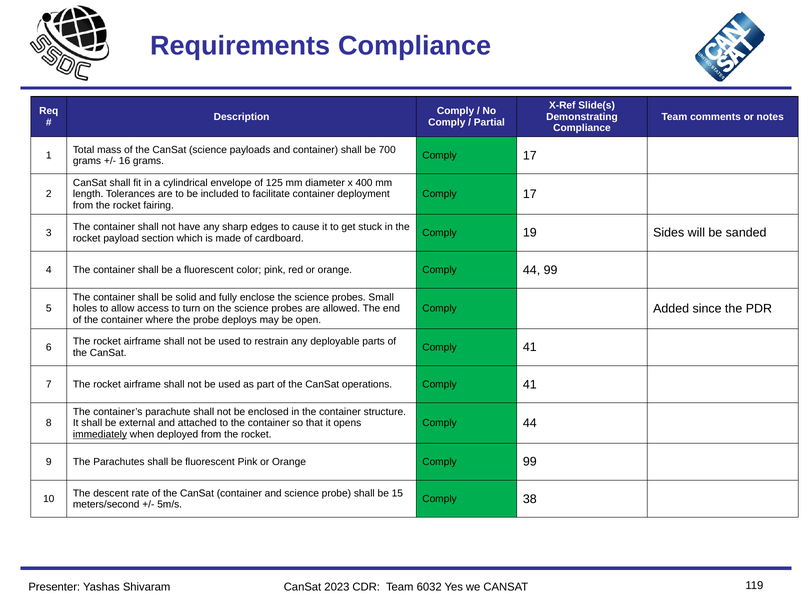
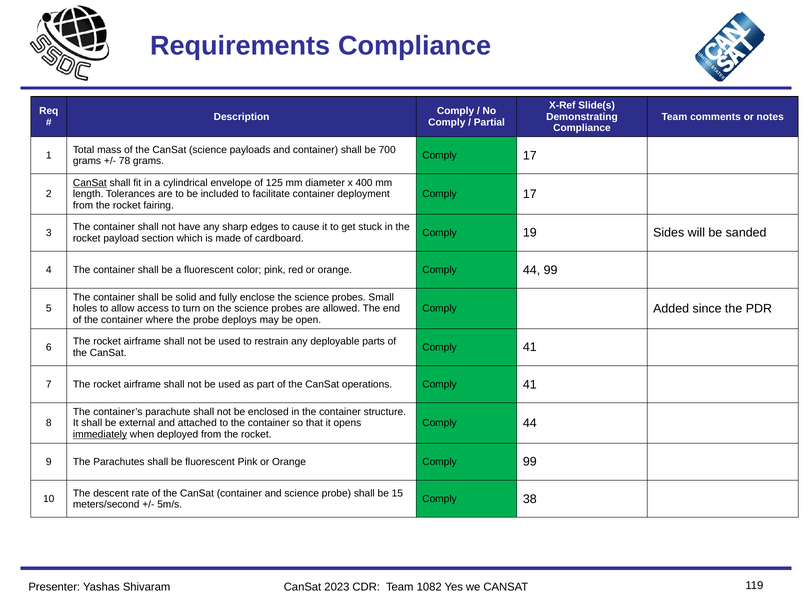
16: 16 -> 78
CanSat at (90, 183) underline: none -> present
6032: 6032 -> 1082
